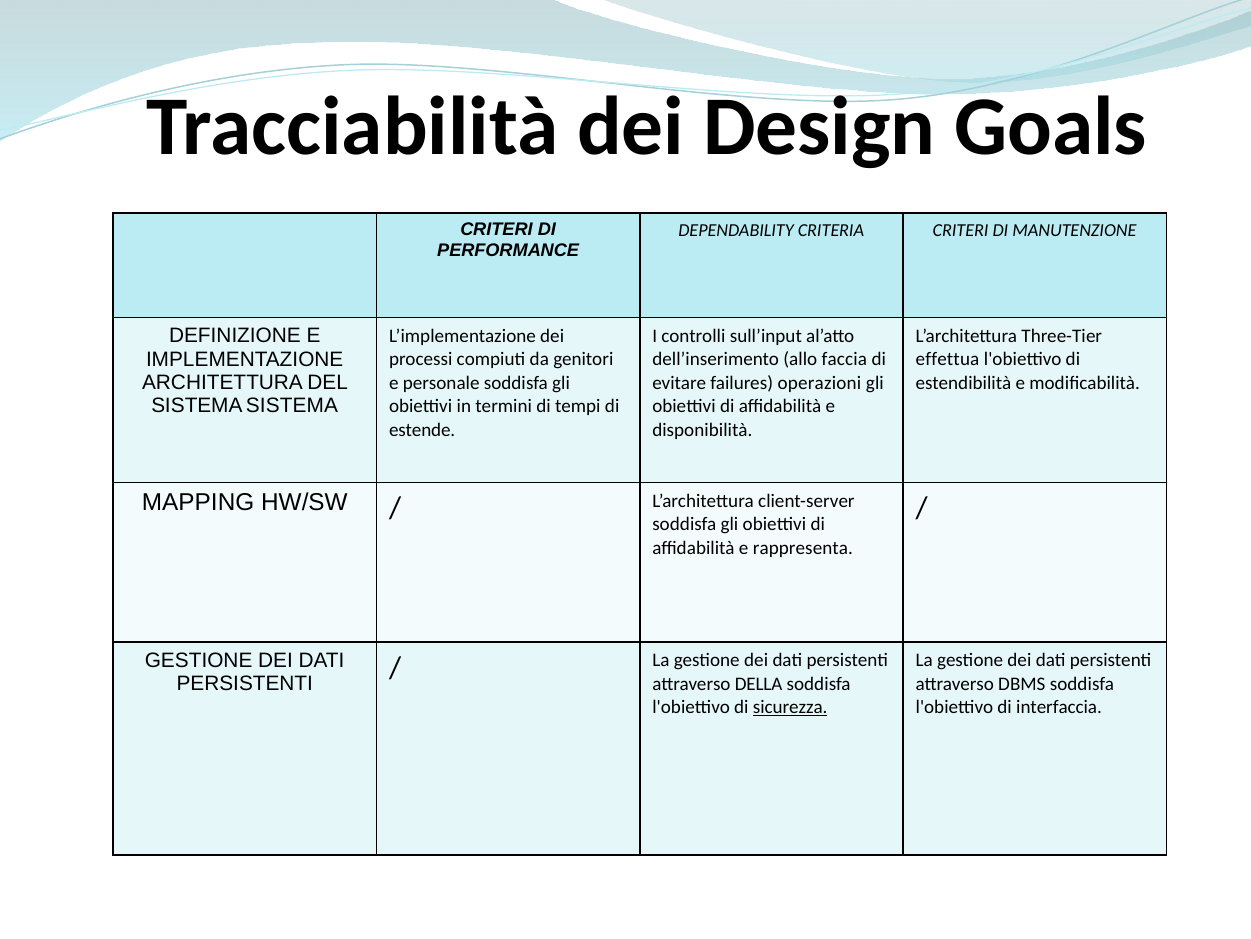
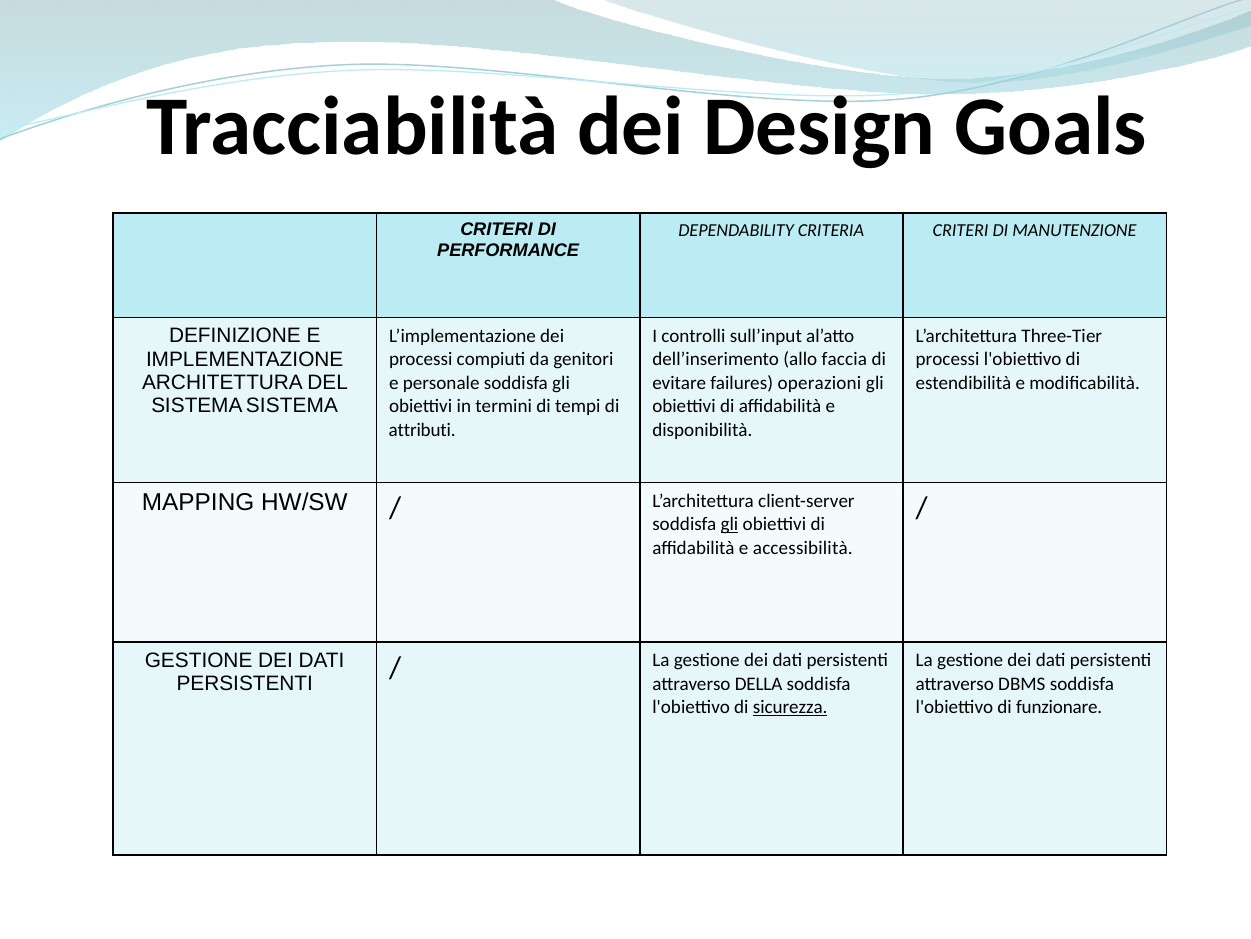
effettua at (948, 359): effettua -> processi
estende: estende -> attributi
gli at (729, 524) underline: none -> present
rappresenta: rappresenta -> accessibilità
interfaccia: interfaccia -> funzionare
